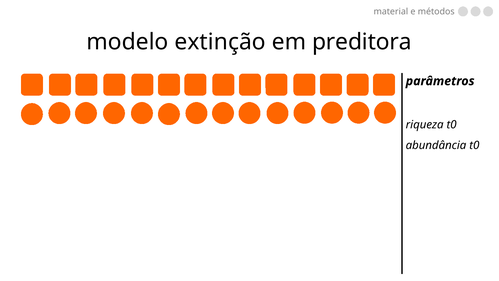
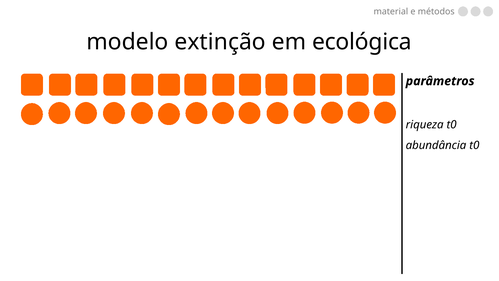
preditora: preditora -> ecológica
